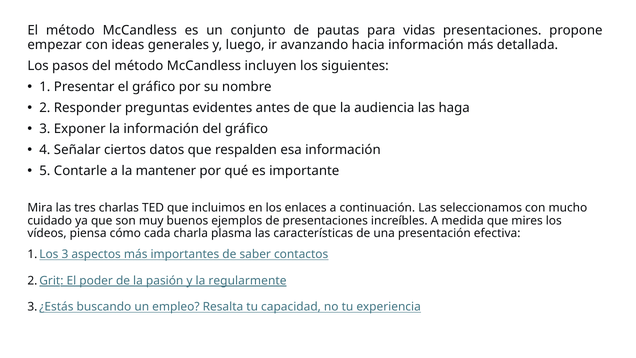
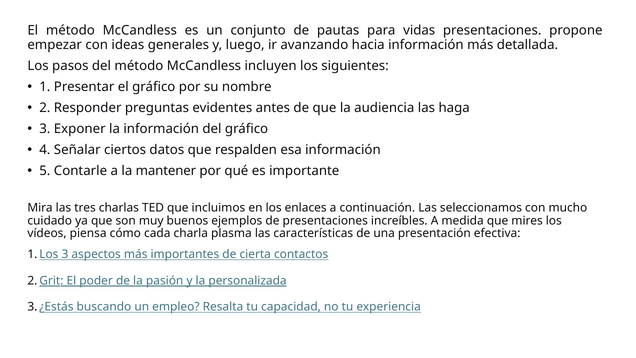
saber: saber -> cierta
regularmente: regularmente -> personalizada
